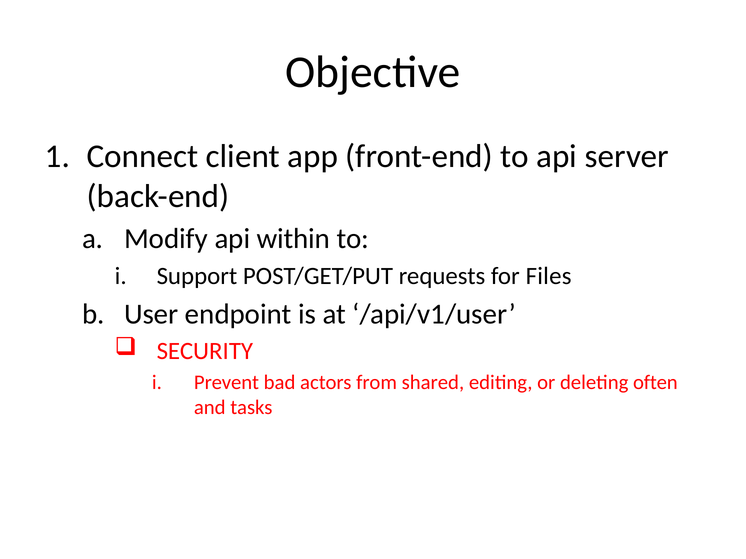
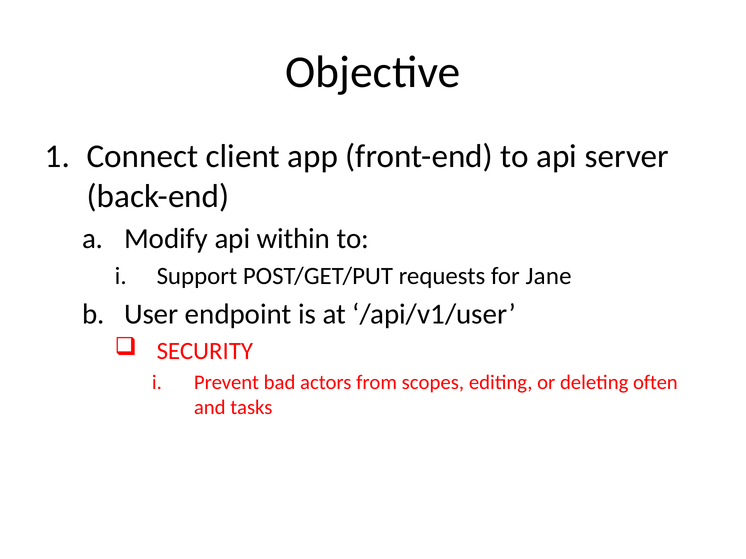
Files: Files -> Jane
shared: shared -> scopes
